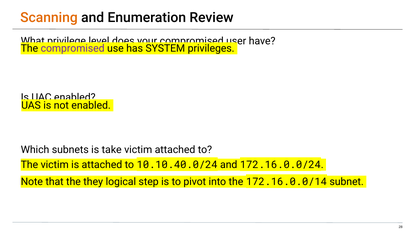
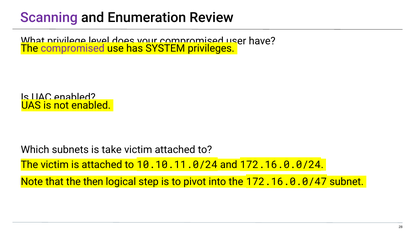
Scanning colour: orange -> purple
10.10.40.0/24: 10.10.40.0/24 -> 10.10.11.0/24
they: they -> then
172.16.0.0/14: 172.16.0.0/14 -> 172.16.0.0/47
